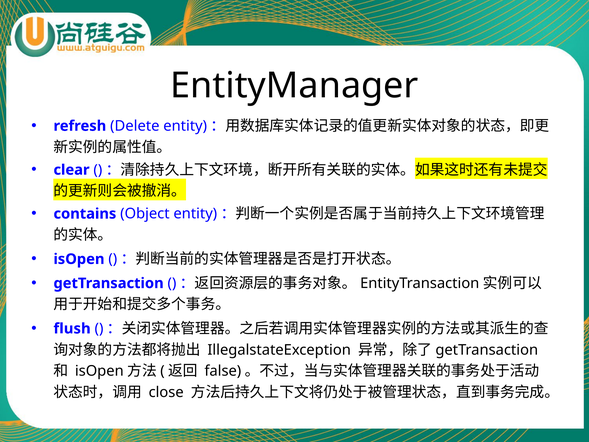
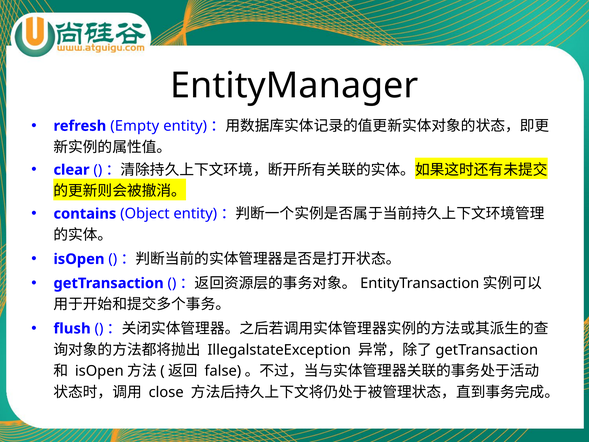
Delete: Delete -> Empty
